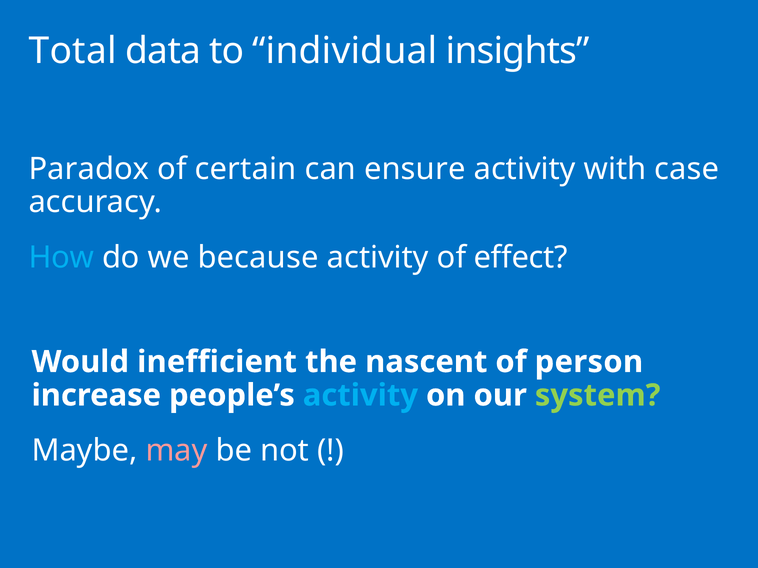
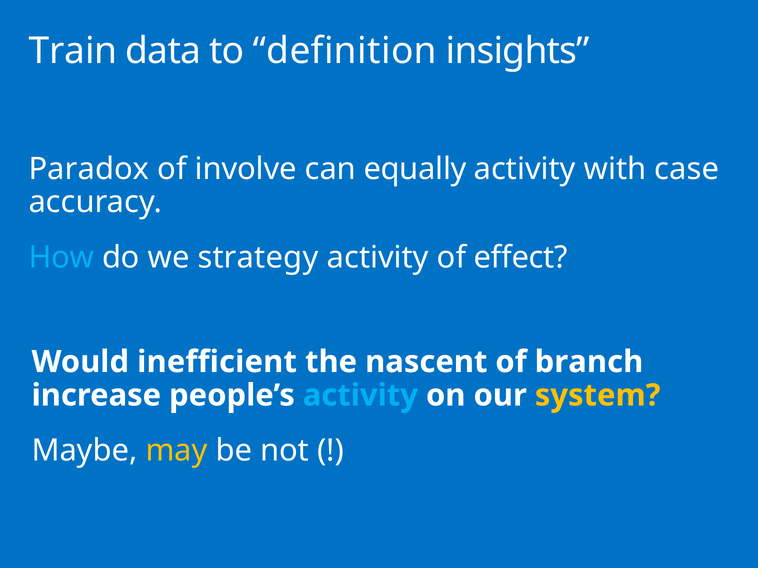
Total: Total -> Train
individual: individual -> definition
certain: certain -> involve
ensure: ensure -> equally
because: because -> strategy
person: person -> branch
system colour: light green -> yellow
may colour: pink -> yellow
